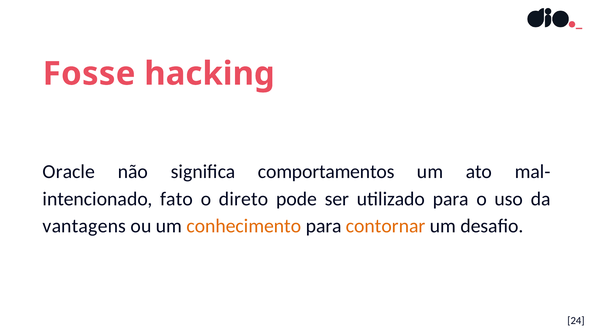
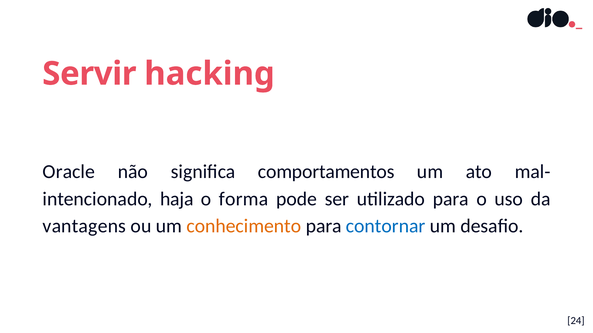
Fosse: Fosse -> Servir
fato: fato -> haja
direto: direto -> forma
contornar colour: orange -> blue
